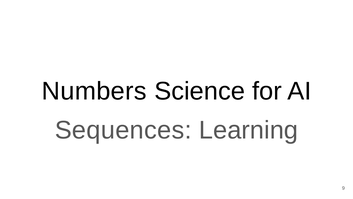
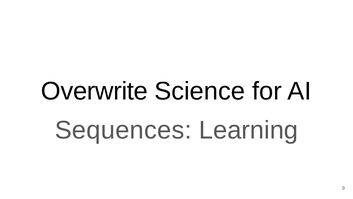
Numbers: Numbers -> Overwrite
